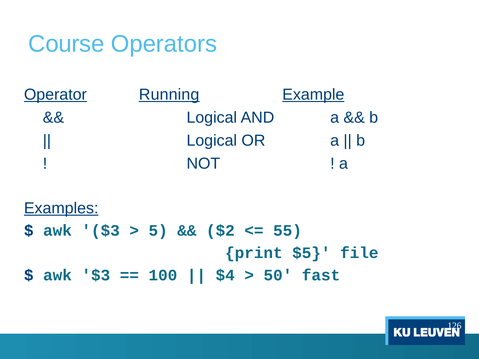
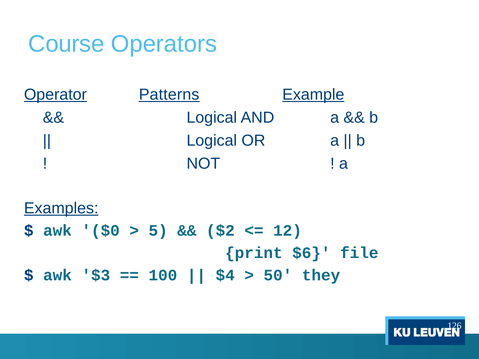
Running: Running -> Patterns
$3 at (101, 231): $3 -> $0
55: 55 -> 12
$5: $5 -> $6
fast: fast -> they
